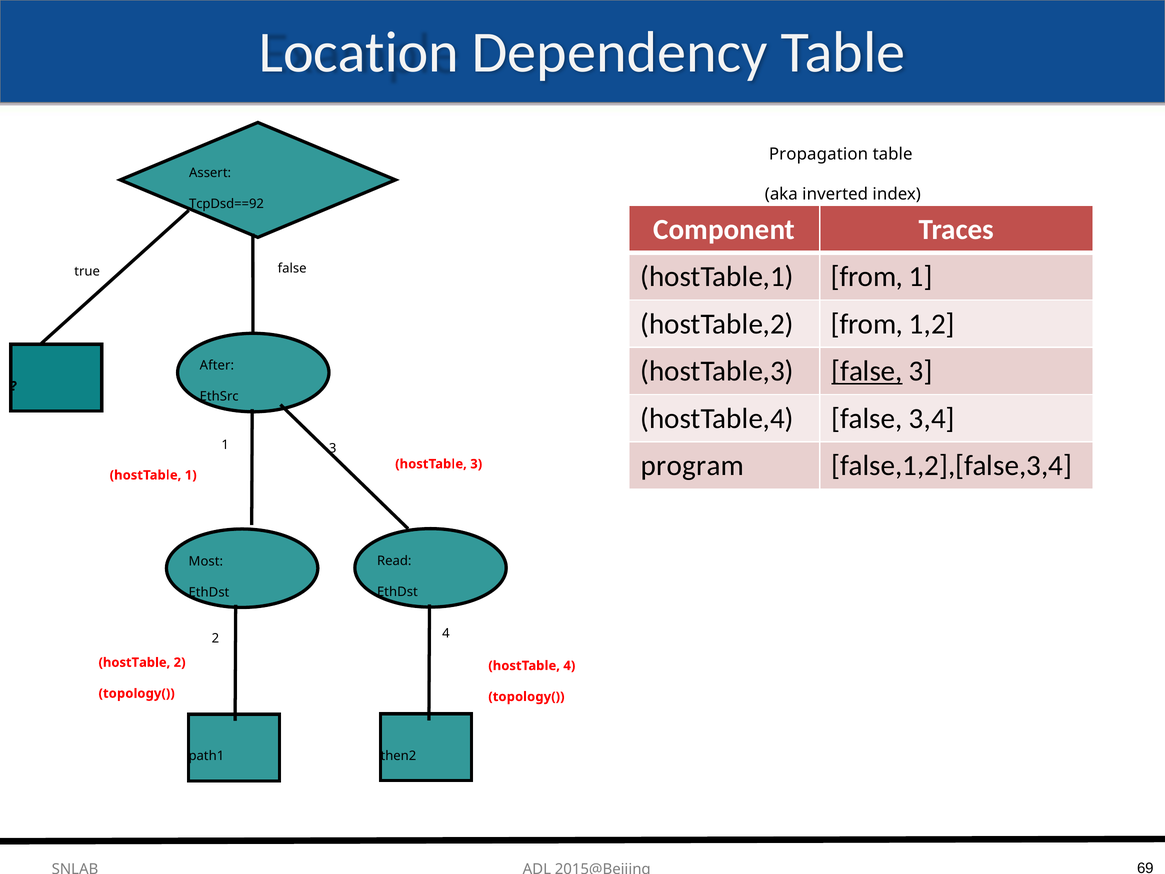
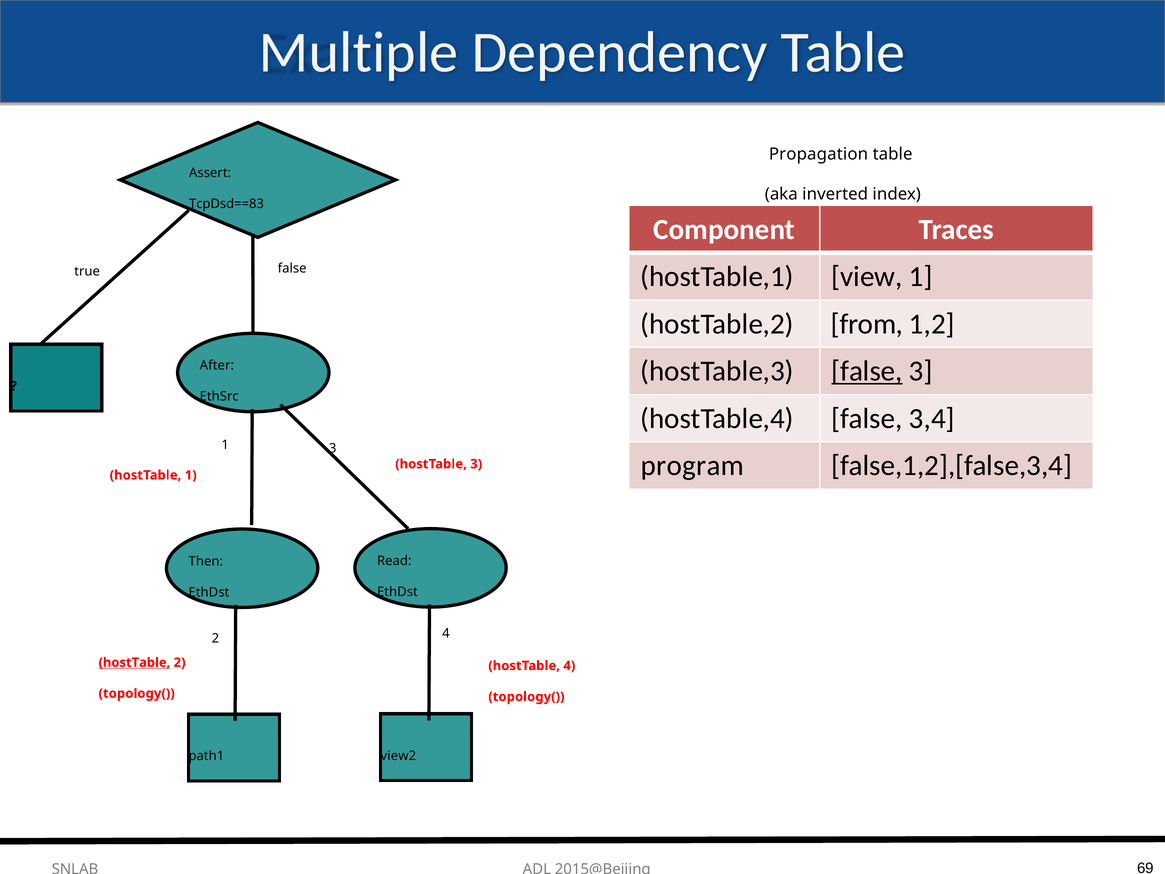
Location: Location -> Multiple
TcpDsd==92: TcpDsd==92 -> TcpDsd==83
hostTable,1 from: from -> view
Most: Most -> Then
hostTable at (134, 662) underline: none -> present
then2: then2 -> view2
